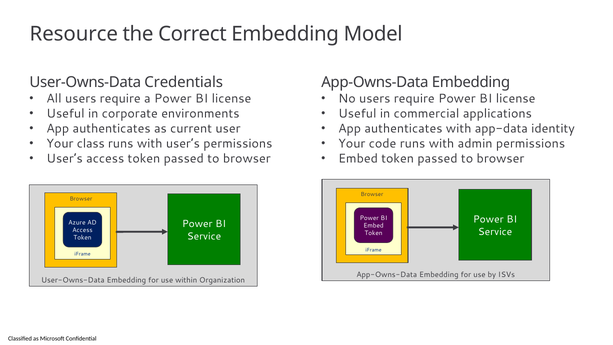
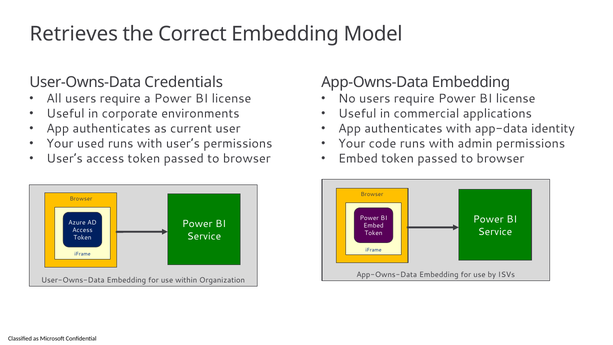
Resource: Resource -> Retrieves
class: class -> used
